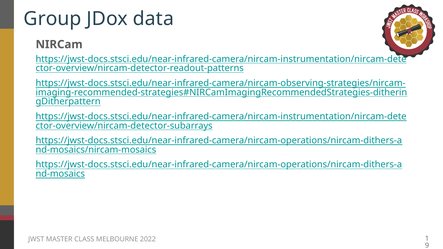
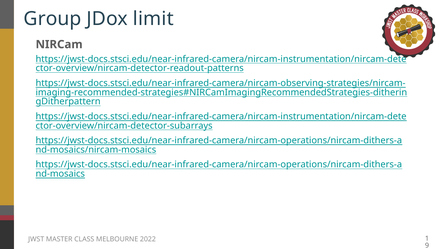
data: data -> limit
